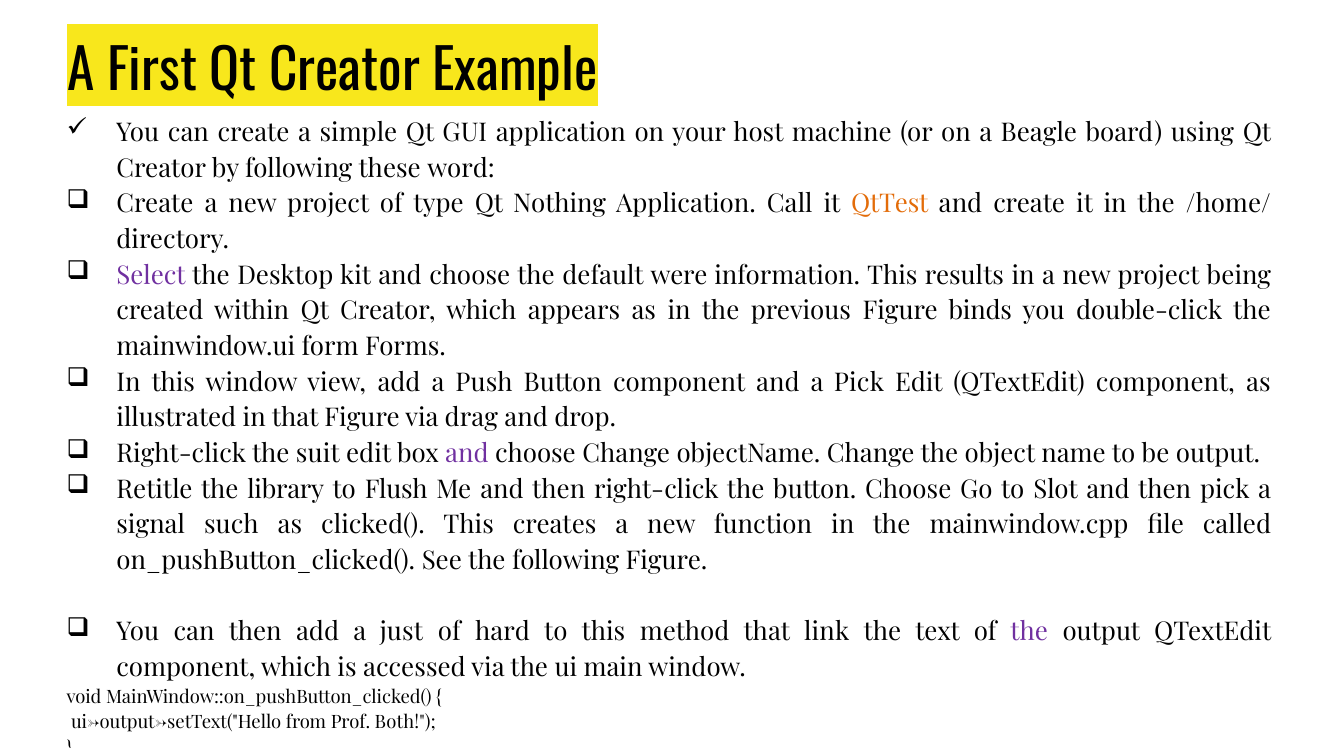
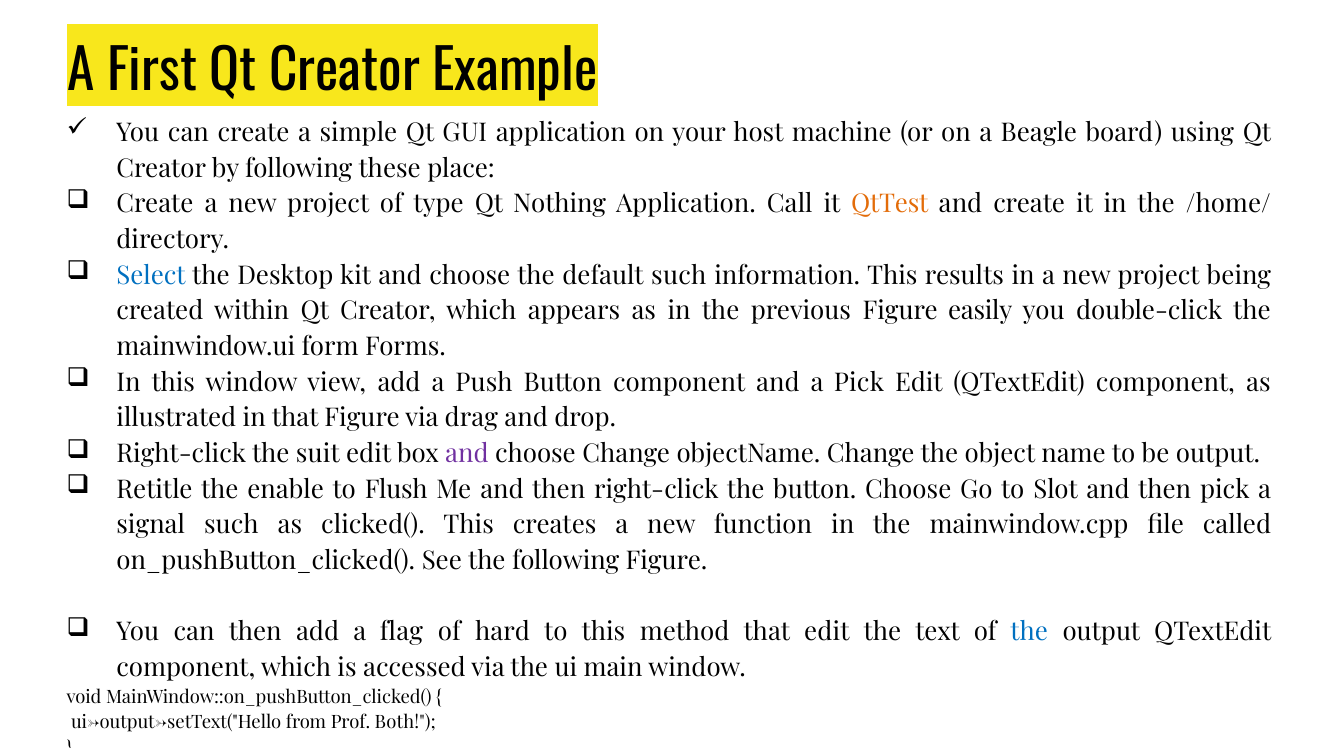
word: word -> place
Select colour: purple -> blue
default were: were -> such
binds: binds -> easily
library: library -> enable
just: just -> flag
that link: link -> edit
the at (1029, 632) colour: purple -> blue
